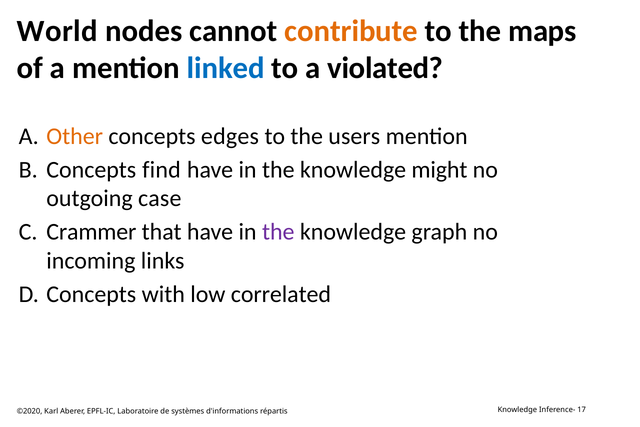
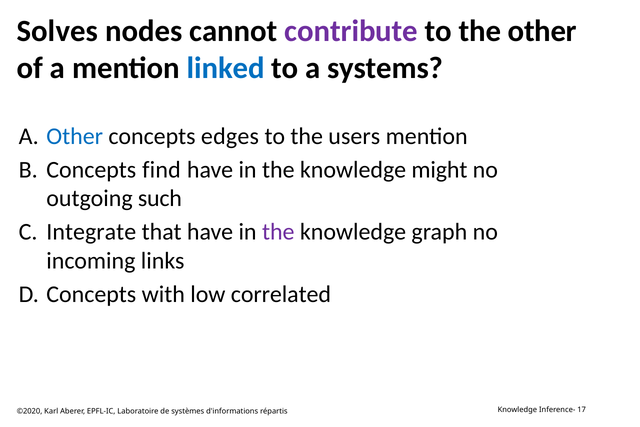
World: World -> Solves
contribute colour: orange -> purple
the maps: maps -> other
violated: violated -> systems
Other at (75, 136) colour: orange -> blue
case: case -> such
Crammer: Crammer -> Integrate
